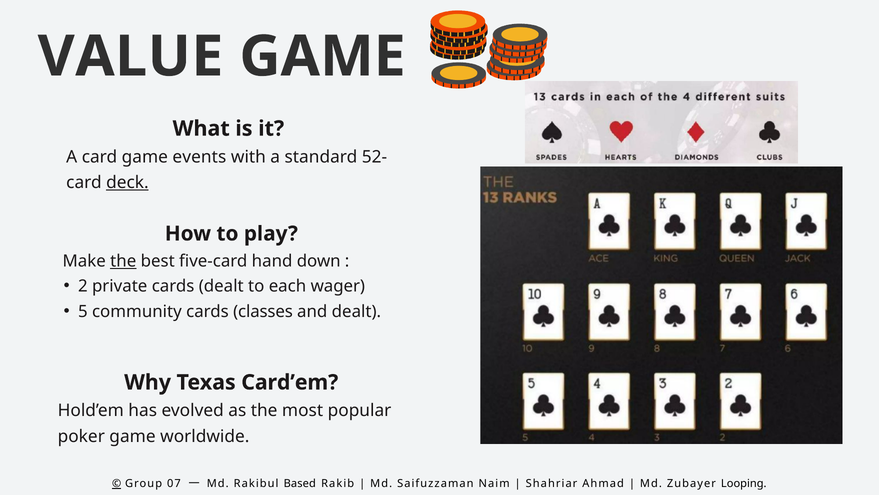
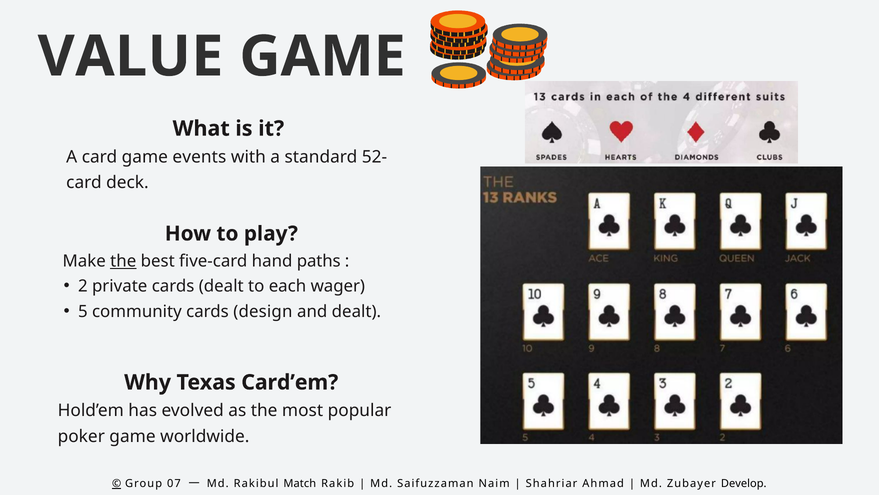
deck underline: present -> none
down: down -> paths
classes: classes -> design
Based: Based -> Match
Looping: Looping -> Develop
